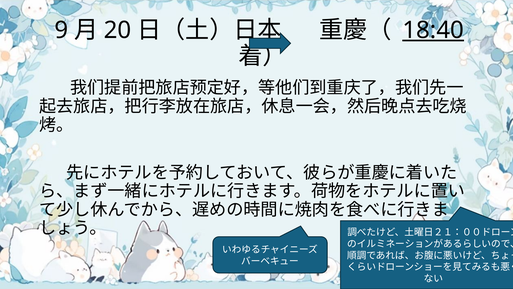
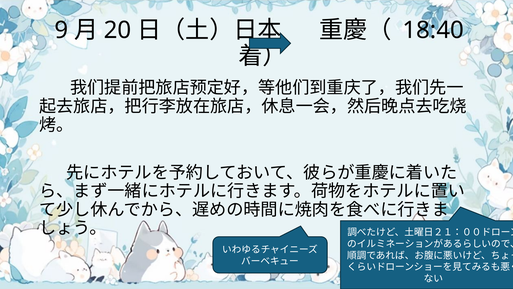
18:40 underline: present -> none
